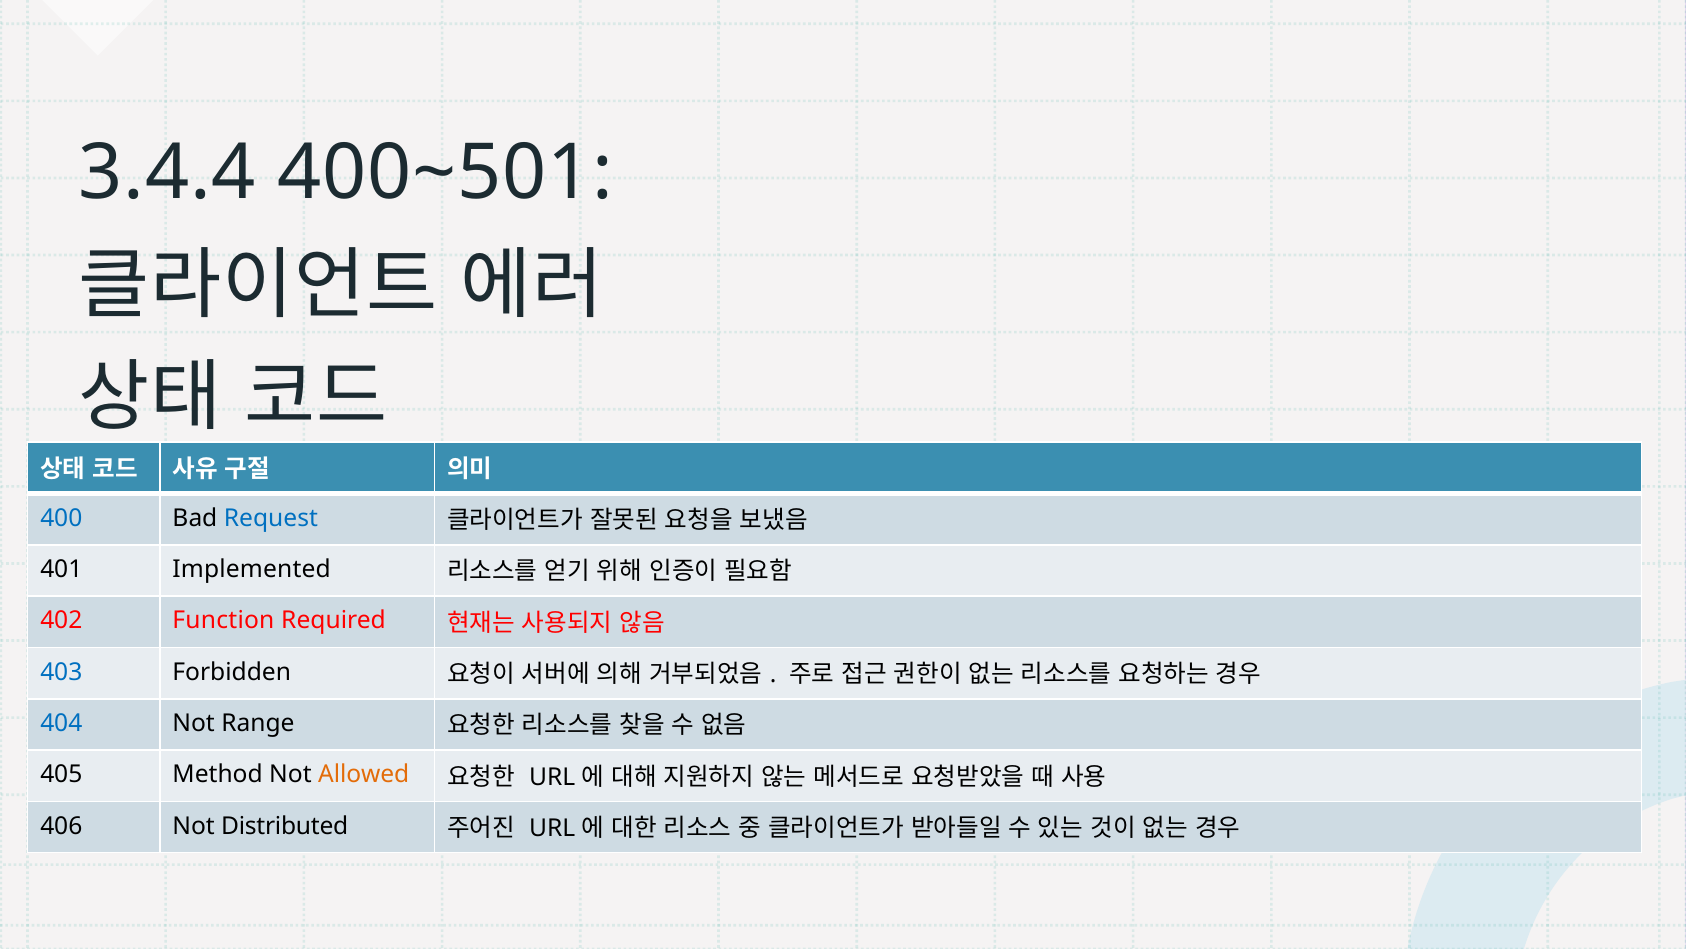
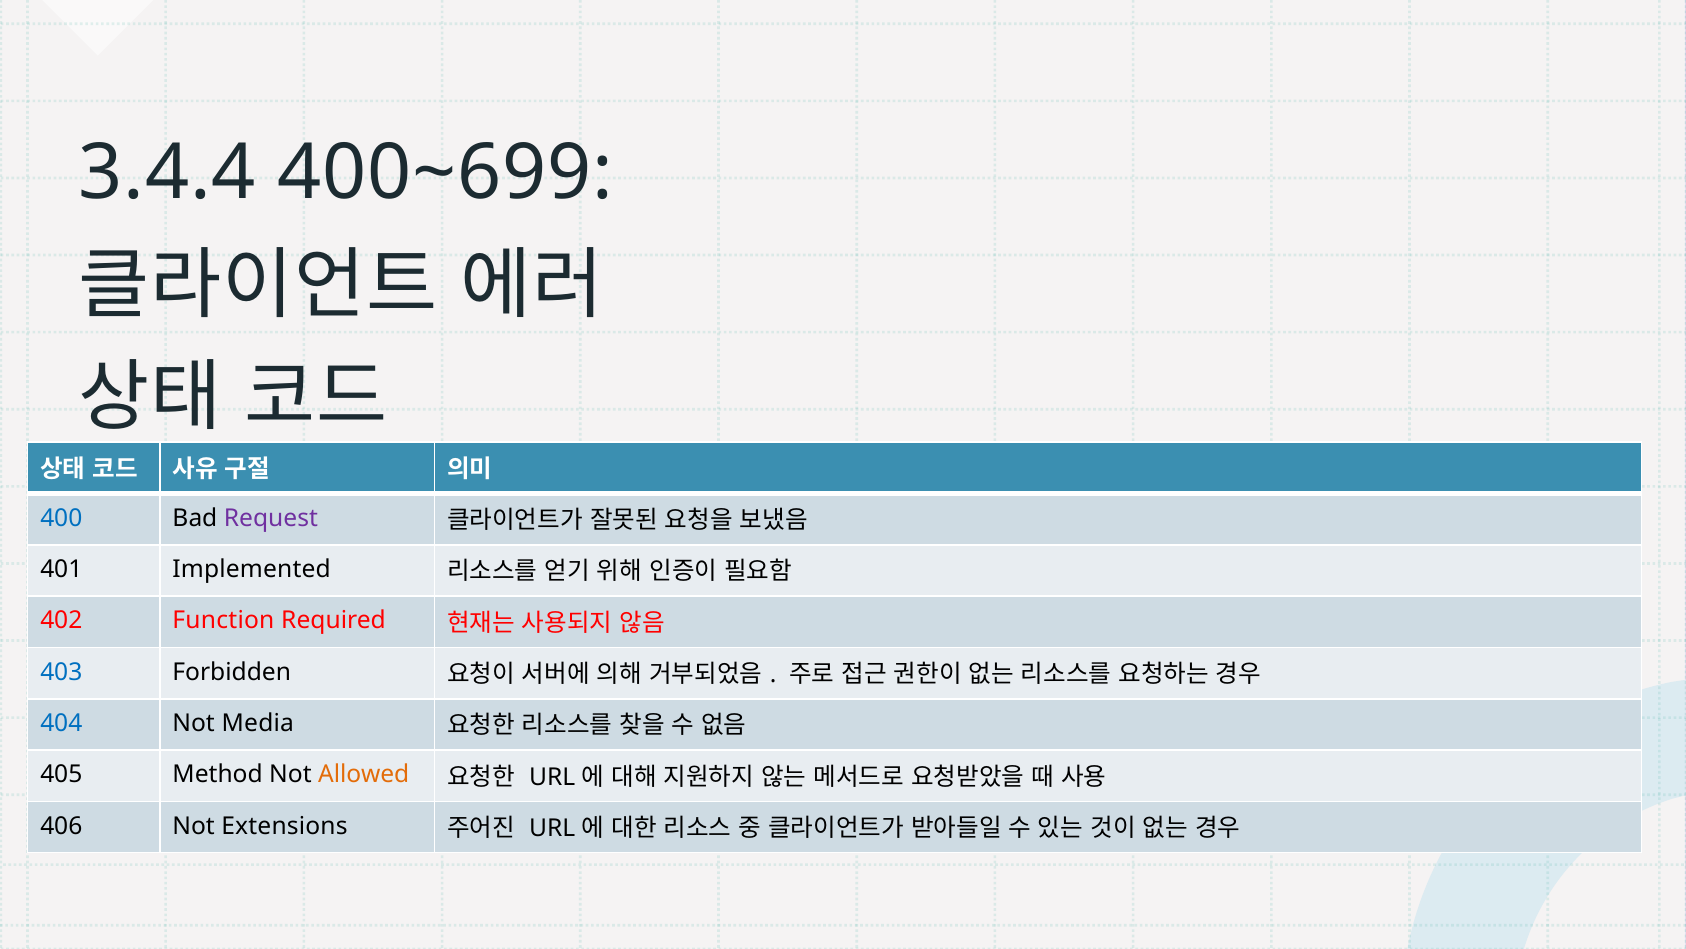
400~501: 400~501 -> 400~699
Request colour: blue -> purple
Range: Range -> Media
Distributed: Distributed -> Extensions
